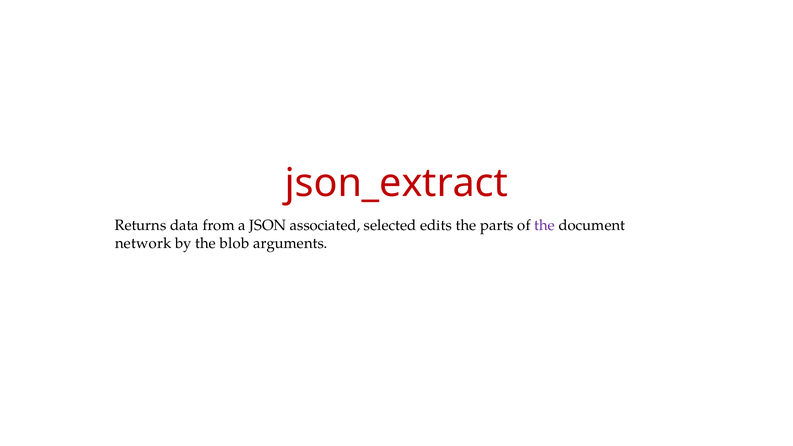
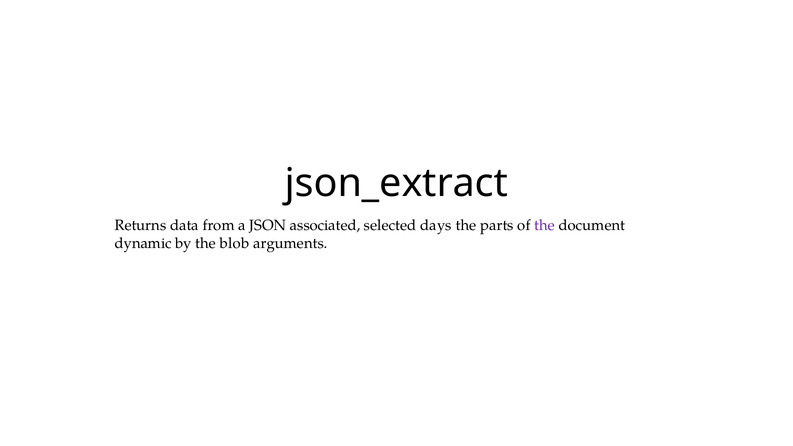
json_extract colour: red -> black
edits: edits -> days
network: network -> dynamic
